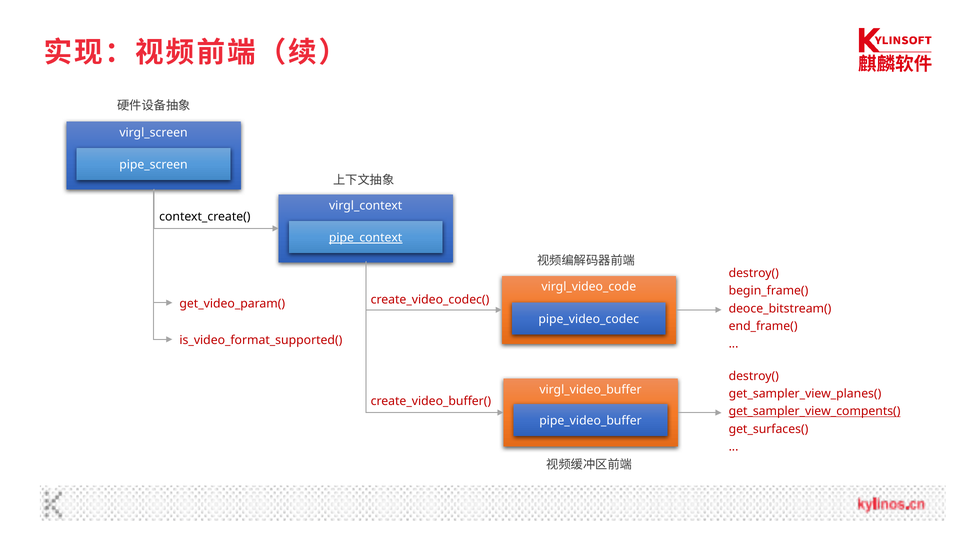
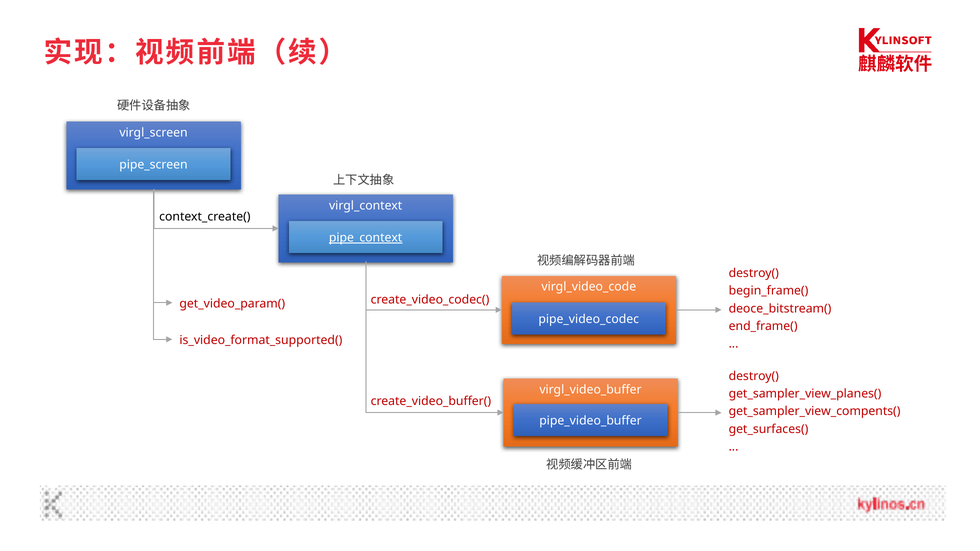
get_sampler_view_compents( underline: present -> none
